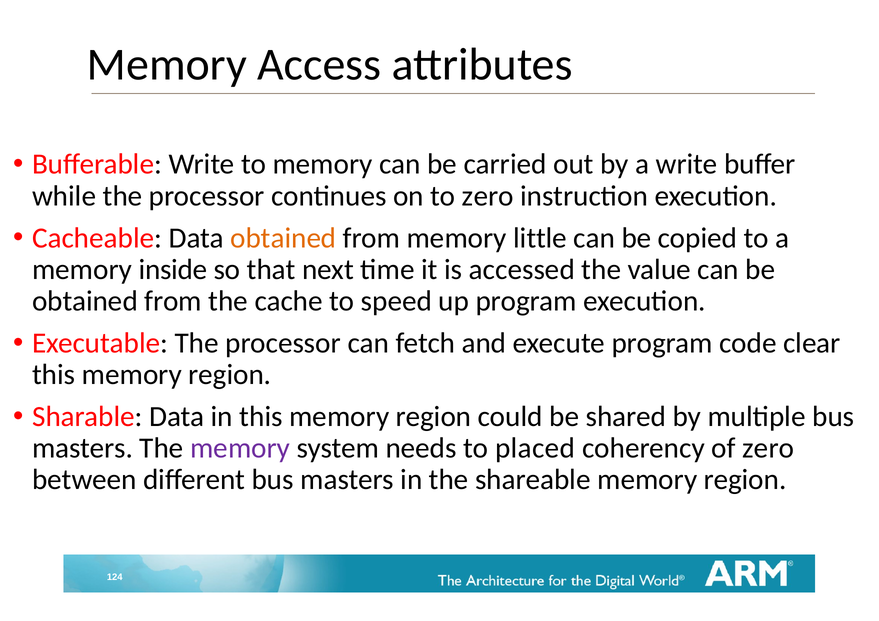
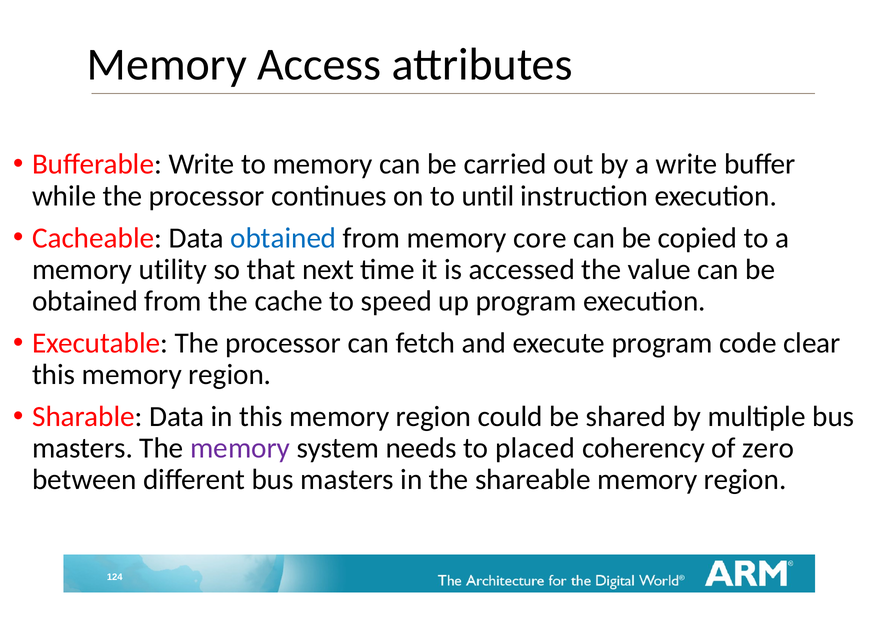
to zero: zero -> until
obtained at (283, 238) colour: orange -> blue
little: little -> core
inside: inside -> utility
